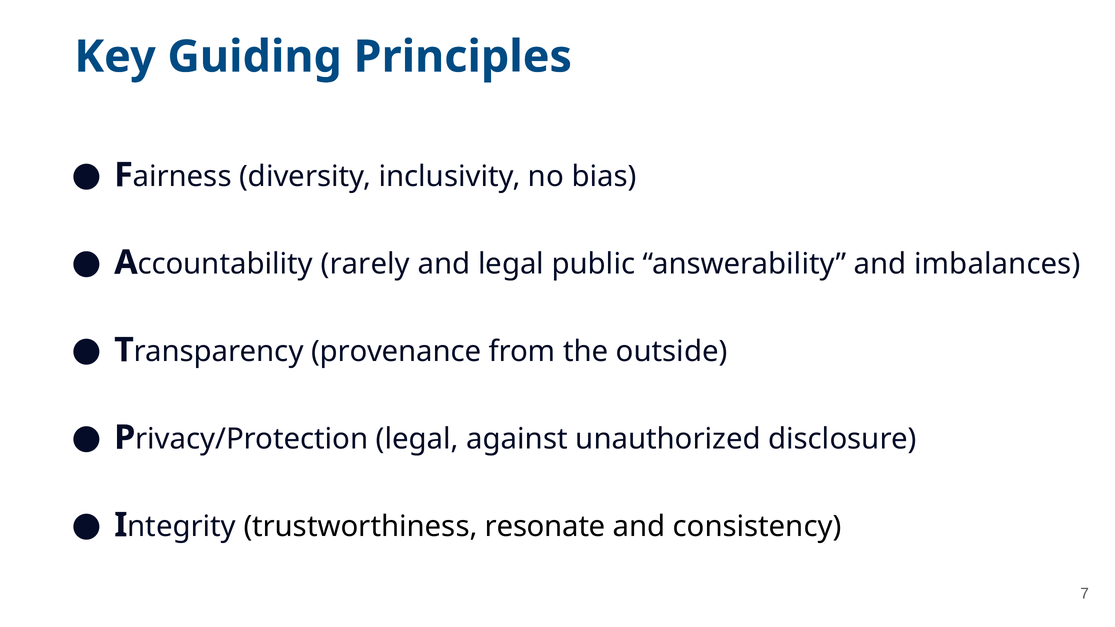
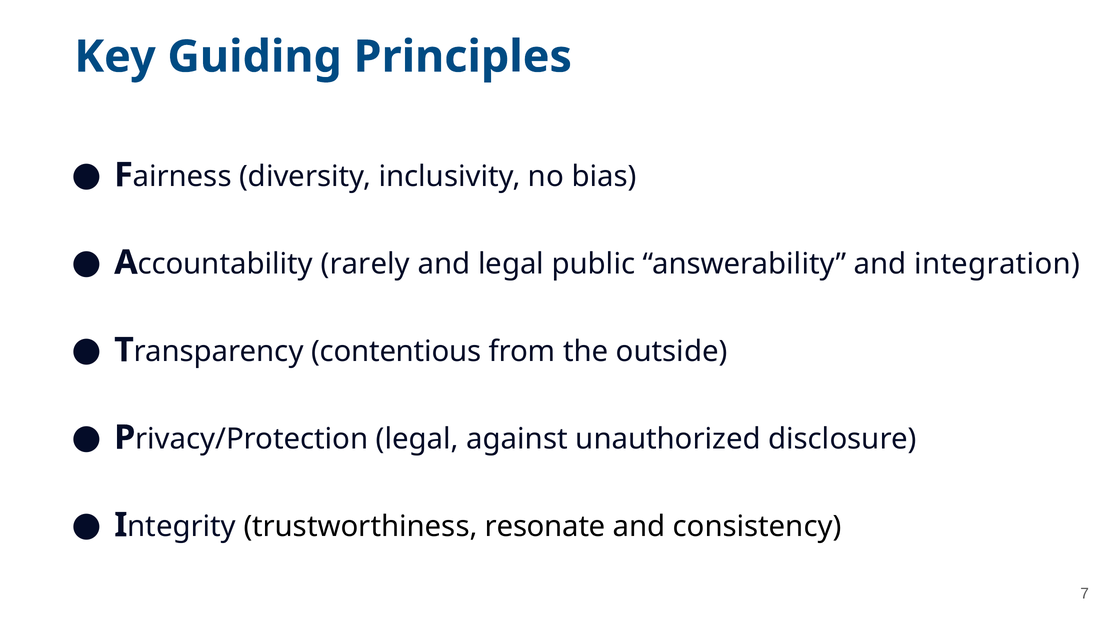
imbalances: imbalances -> integration
provenance: provenance -> contentious
